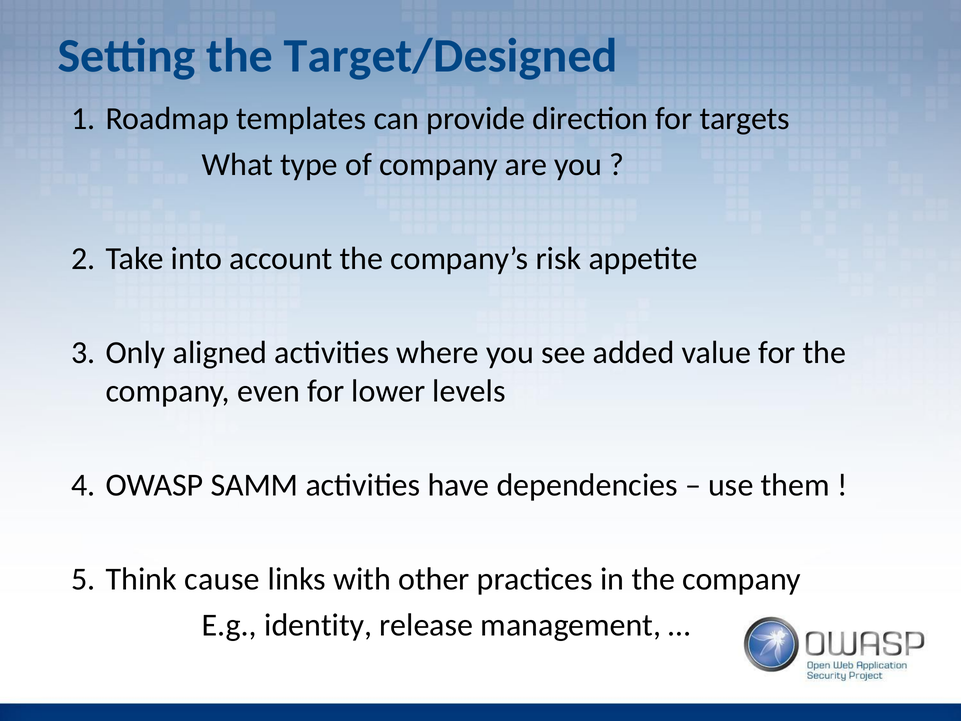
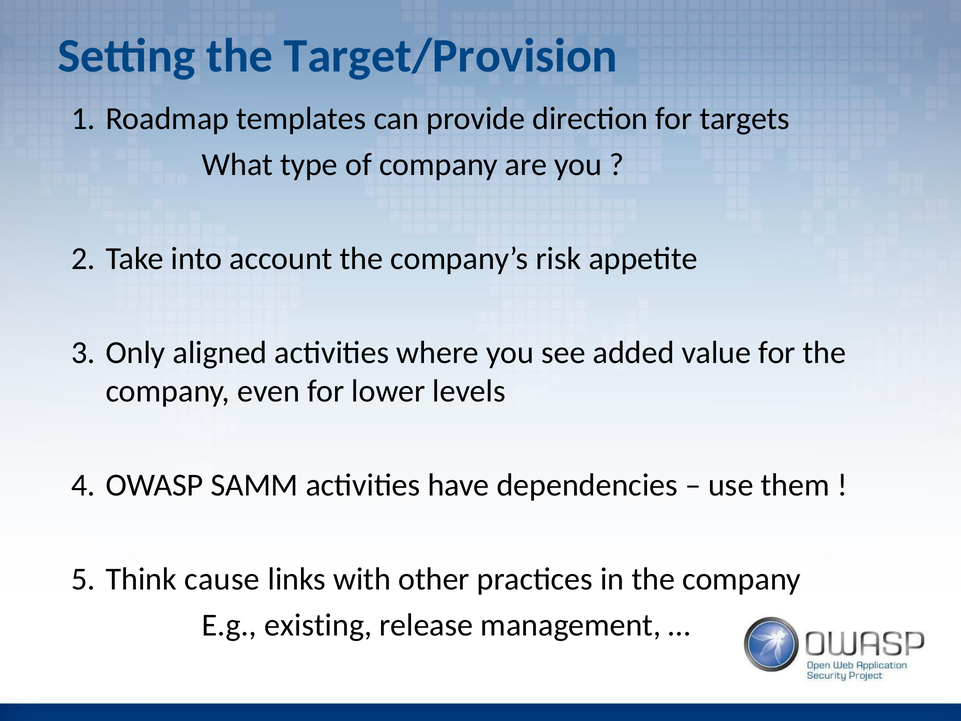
Target/Designed: Target/Designed -> Target/Provision
identity: identity -> existing
